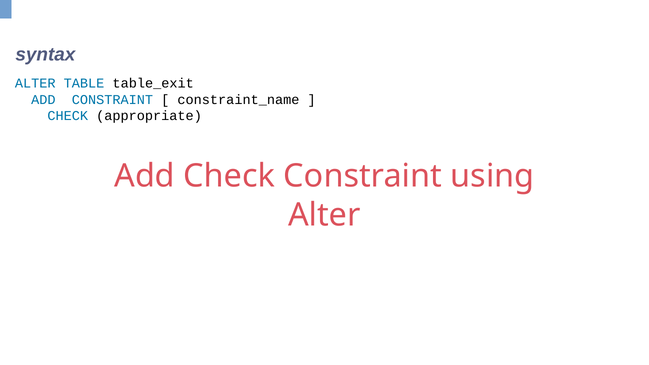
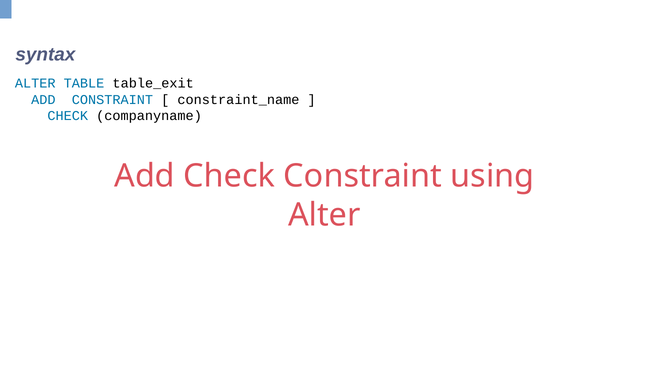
appropriate: appropriate -> companyname
